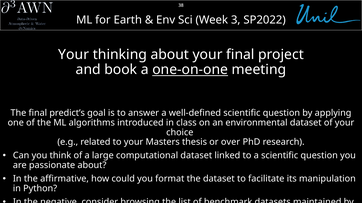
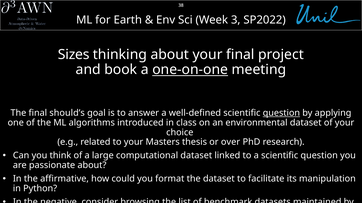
Your at (74, 55): Your -> Sizes
predict’s: predict’s -> should’s
question at (281, 113) underline: none -> present
